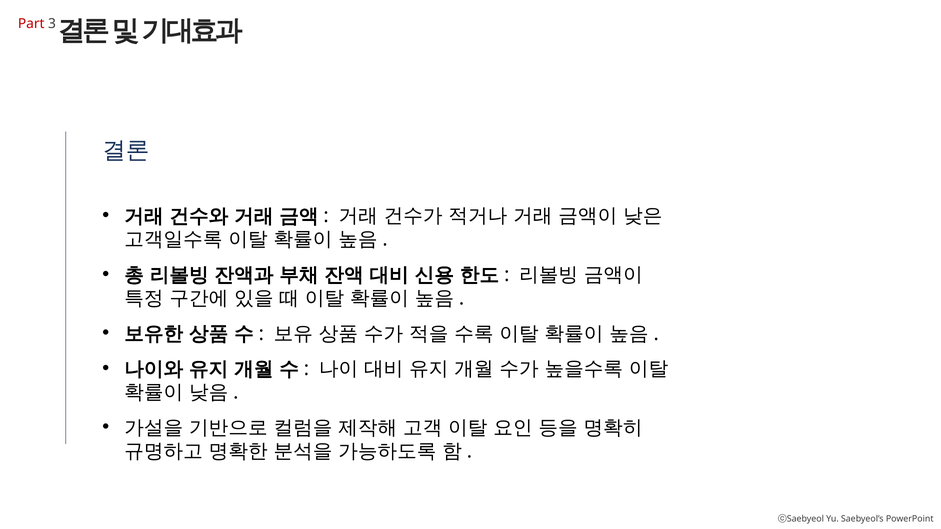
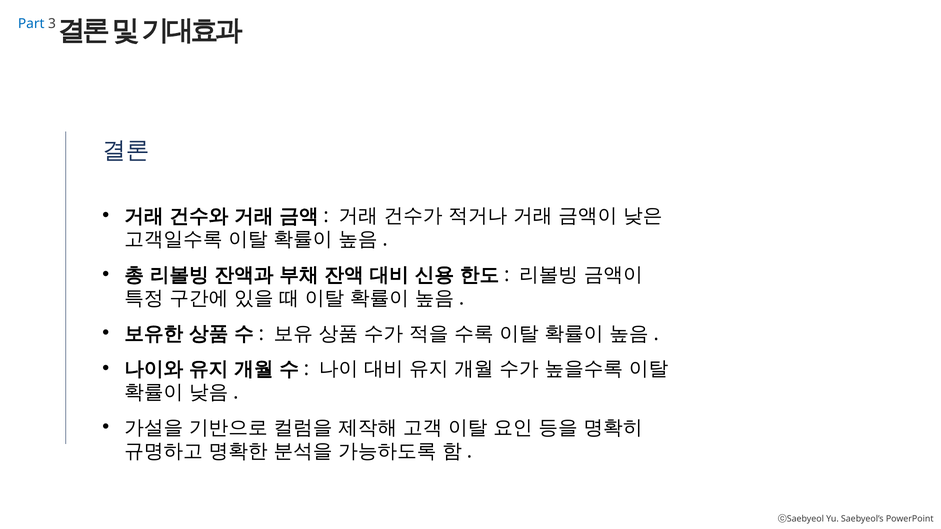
Part colour: red -> blue
